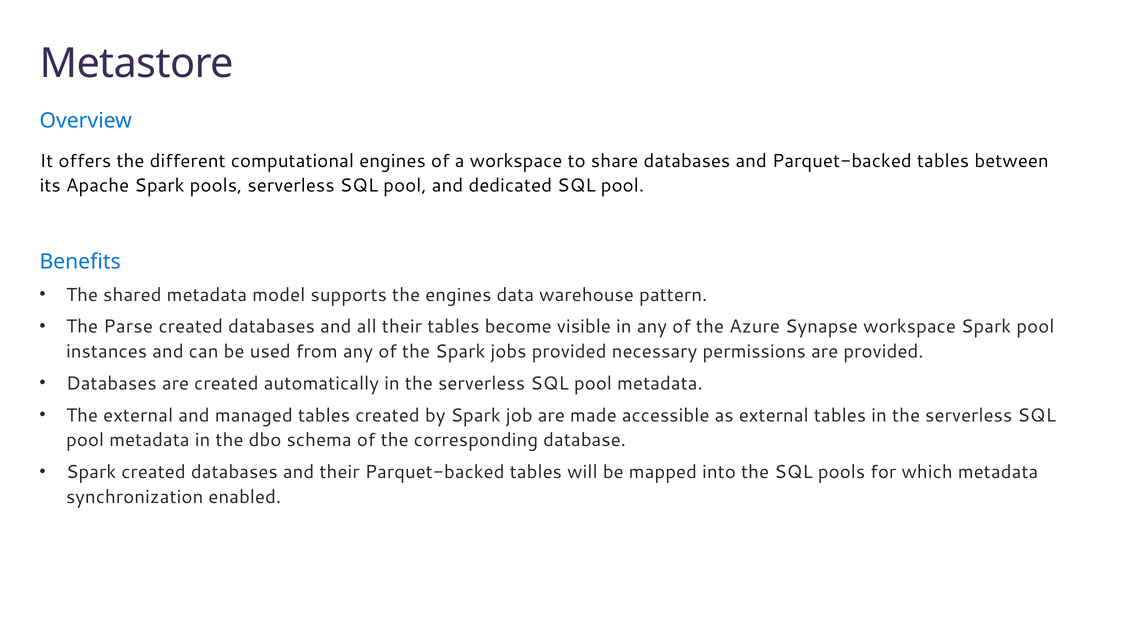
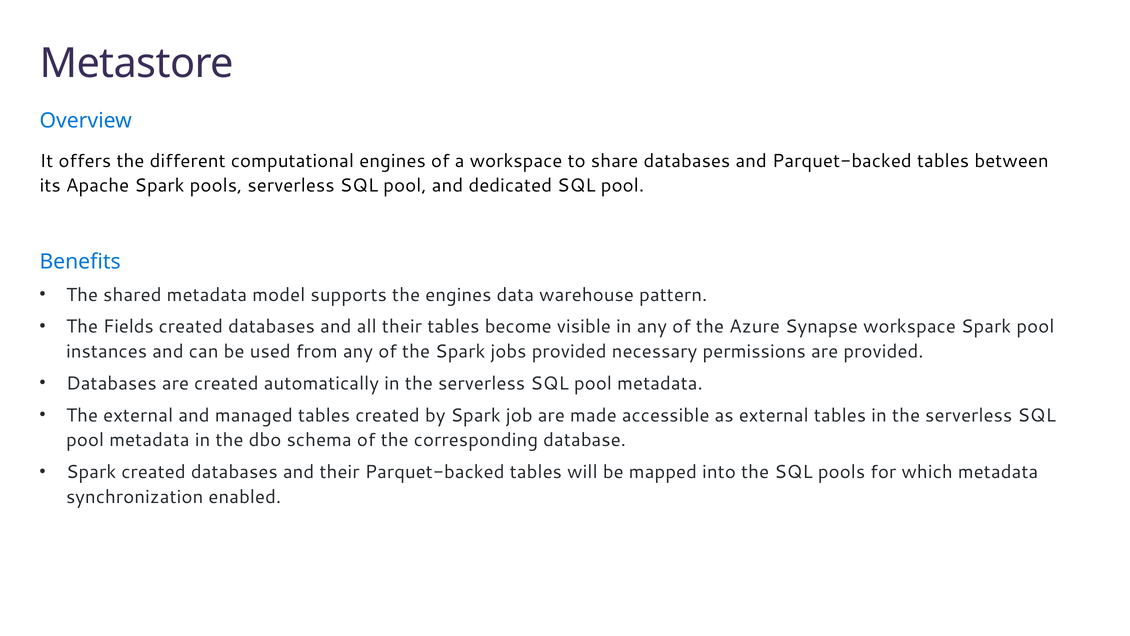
Parse: Parse -> Fields
